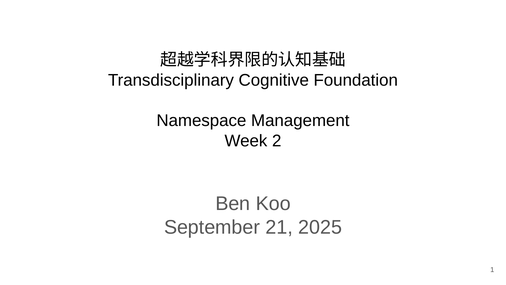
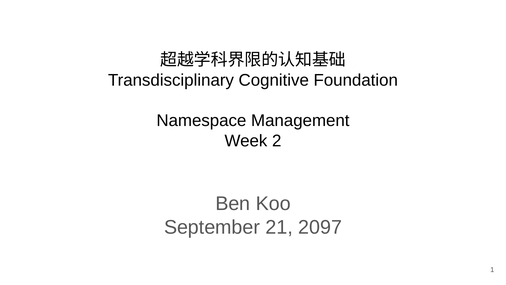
2025: 2025 -> 2097
